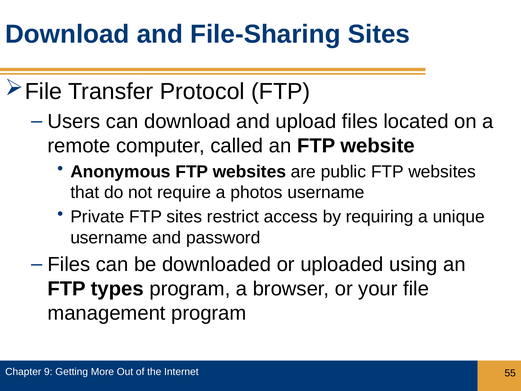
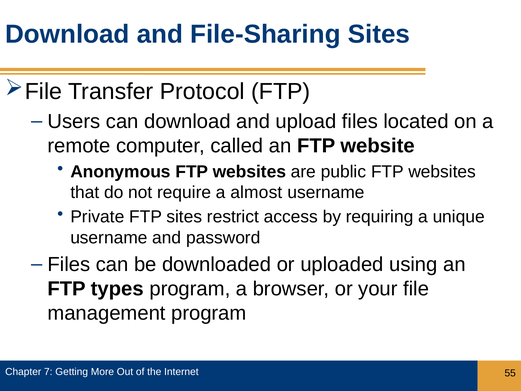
photos: photos -> almost
9: 9 -> 7
